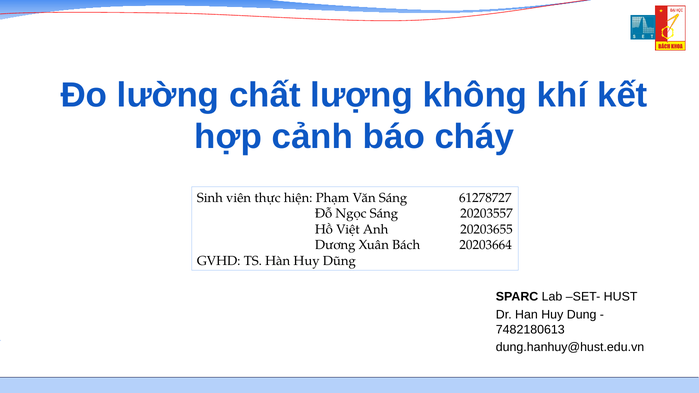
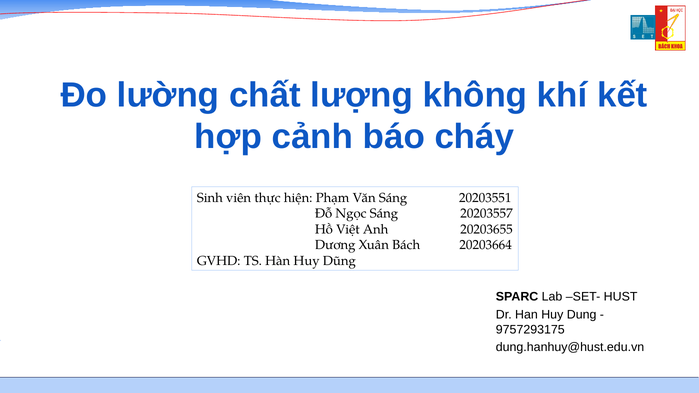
61278727: 61278727 -> 20203551
7482180613: 7482180613 -> 9757293175
